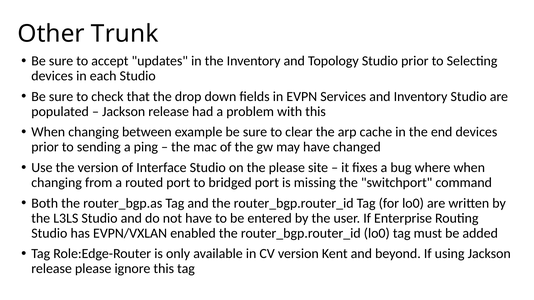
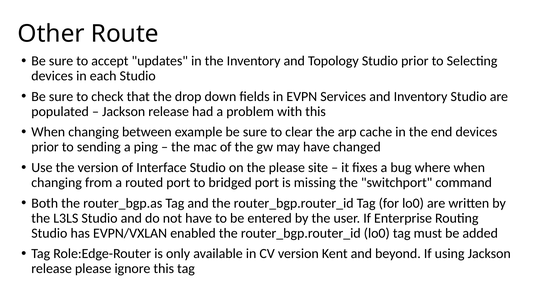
Trunk: Trunk -> Route
